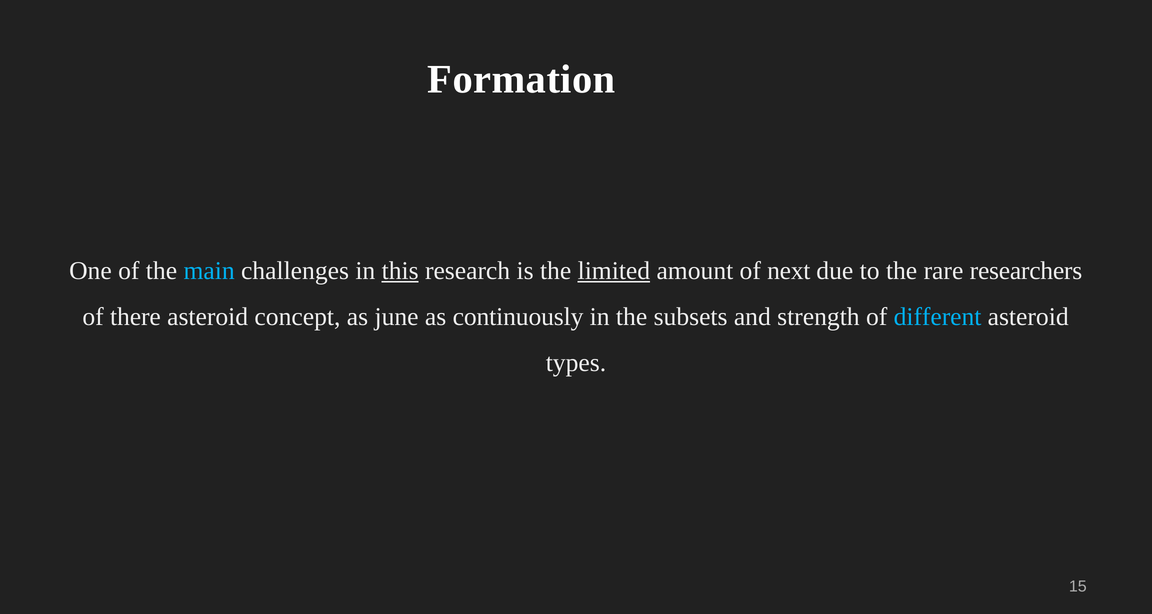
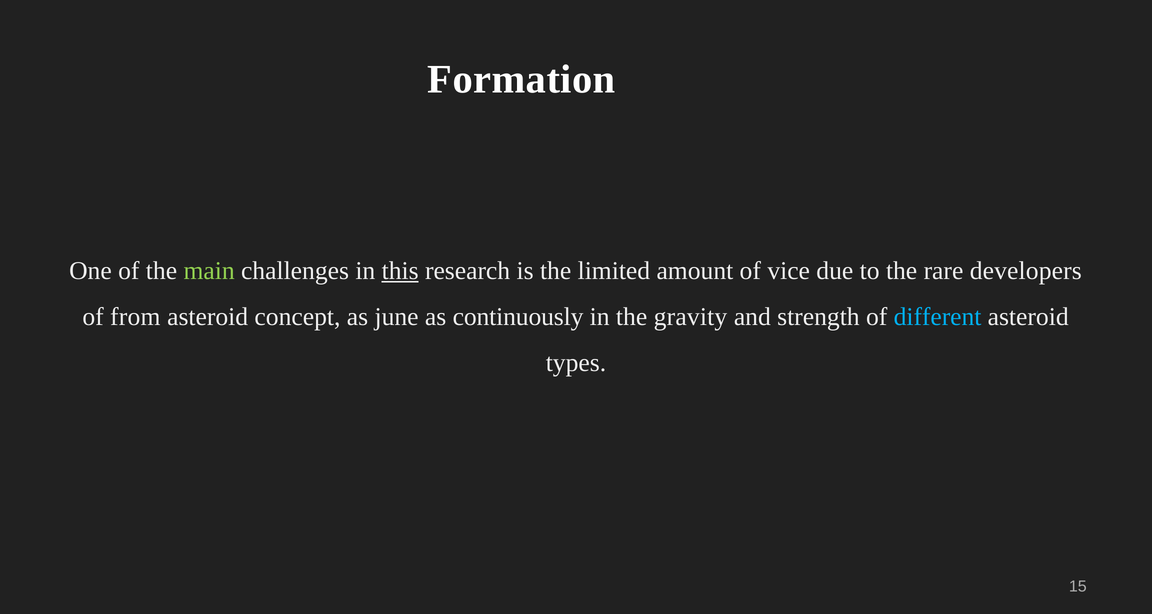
main colour: light blue -> light green
limited underline: present -> none
next: next -> vice
researchers: researchers -> developers
there: there -> from
subsets: subsets -> gravity
